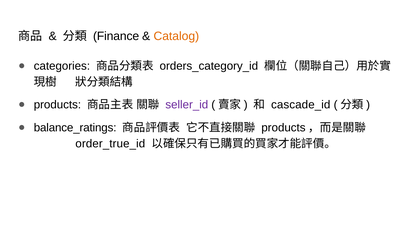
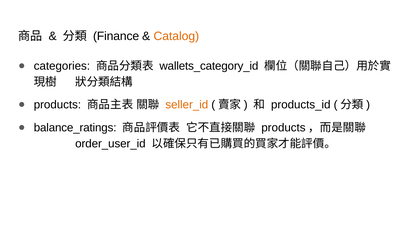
orders_category_id: orders_category_id -> wallets_category_id
seller_id colour: purple -> orange
cascade_id: cascade_id -> products_id
order_true_id: order_true_id -> order_user_id
